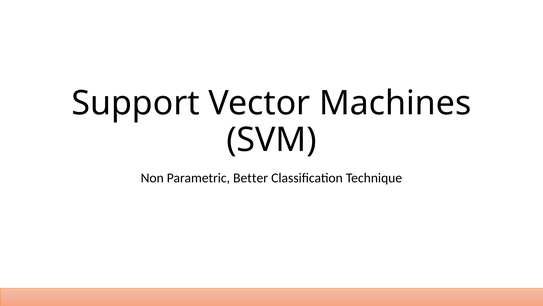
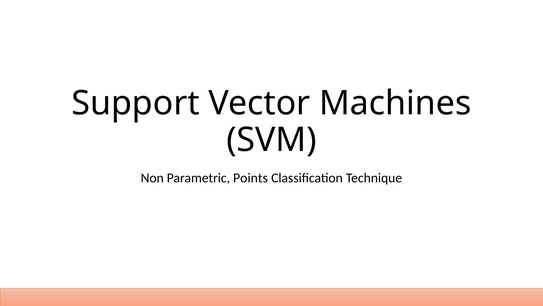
Better: Better -> Points
